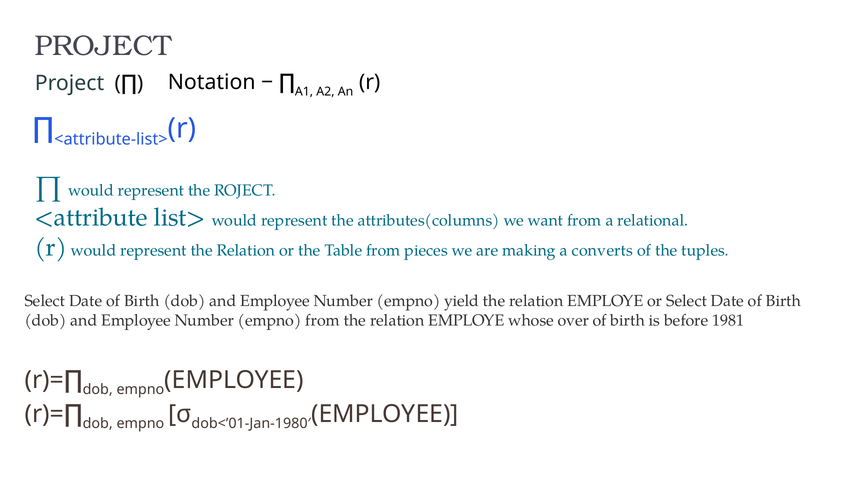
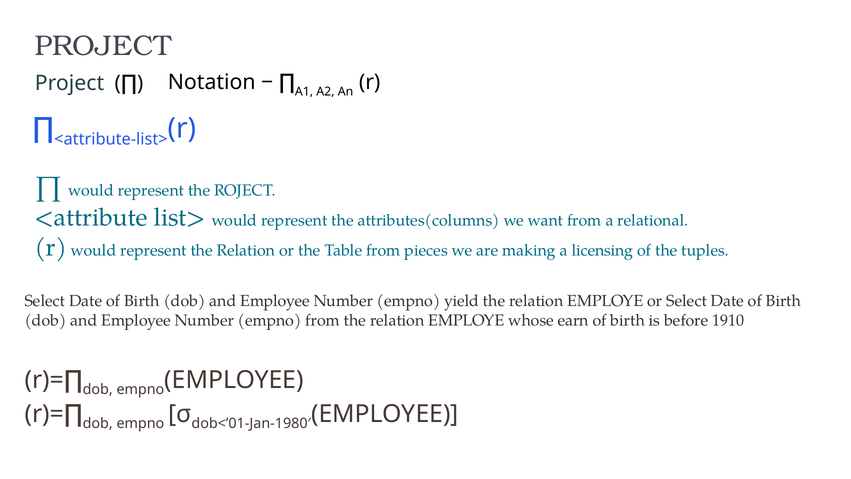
converts: converts -> licensing
over: over -> earn
1981: 1981 -> 1910
